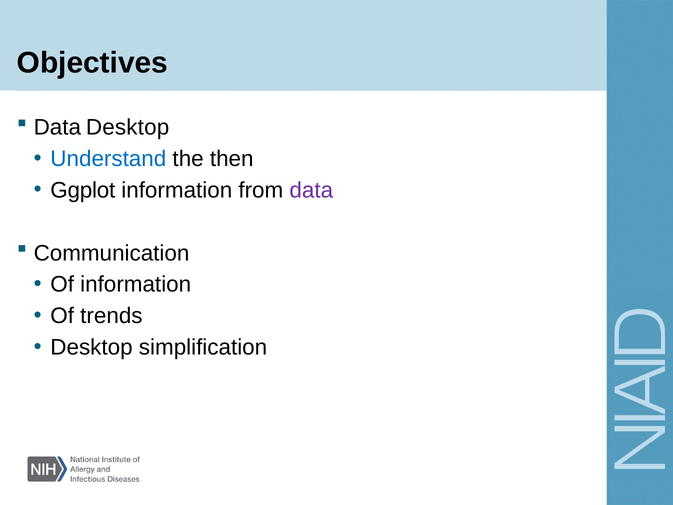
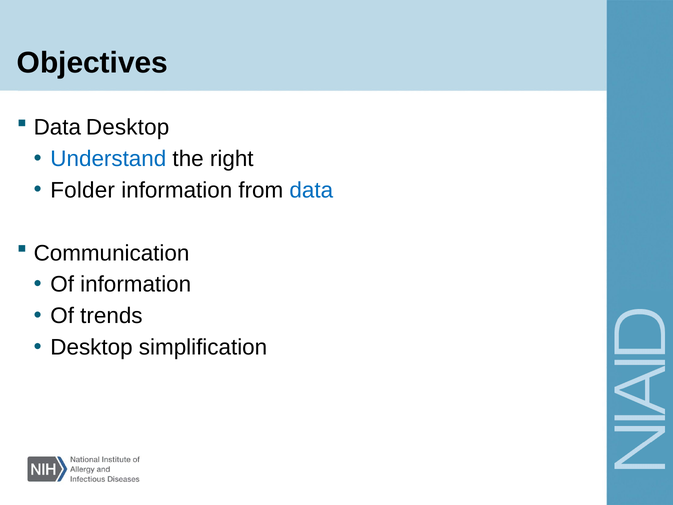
then: then -> right
Ggplot: Ggplot -> Folder
data at (311, 190) colour: purple -> blue
